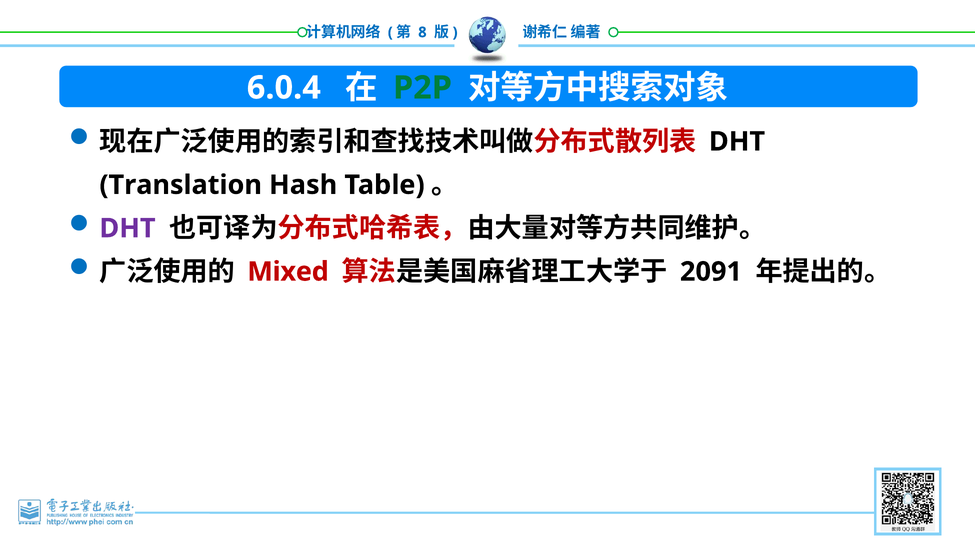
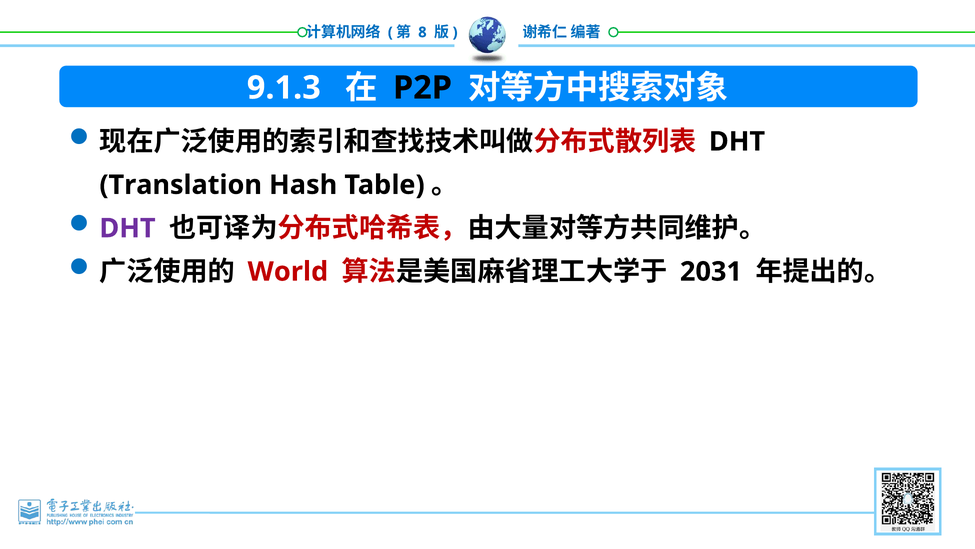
6.0.4: 6.0.4 -> 9.1.3
P2P colour: green -> black
Mixed: Mixed -> World
2091: 2091 -> 2031
